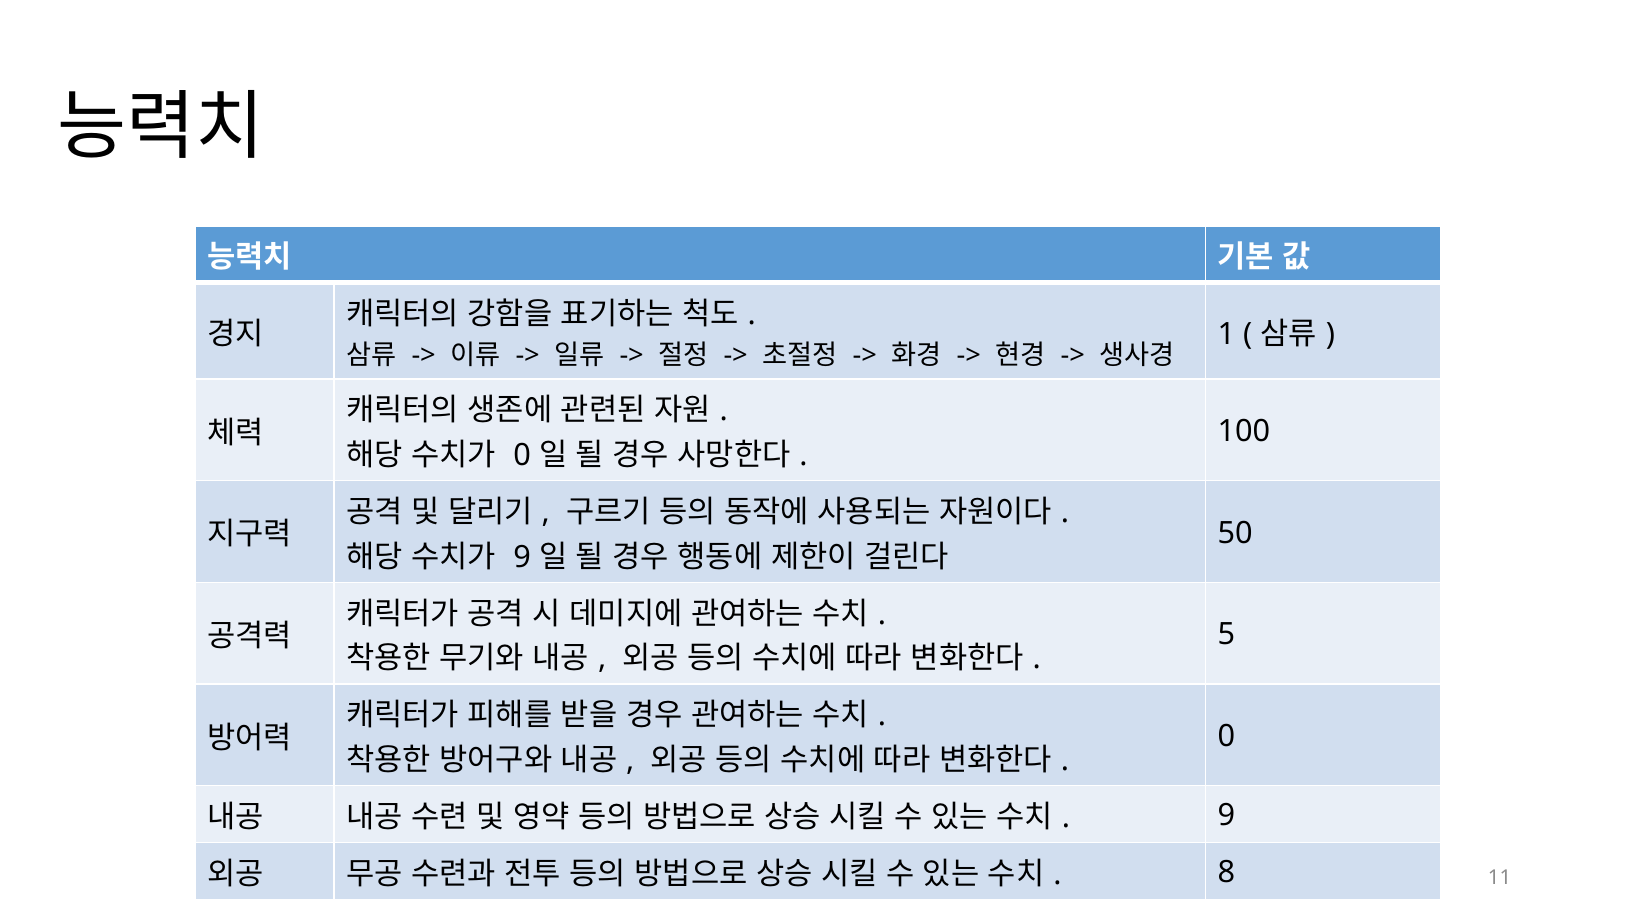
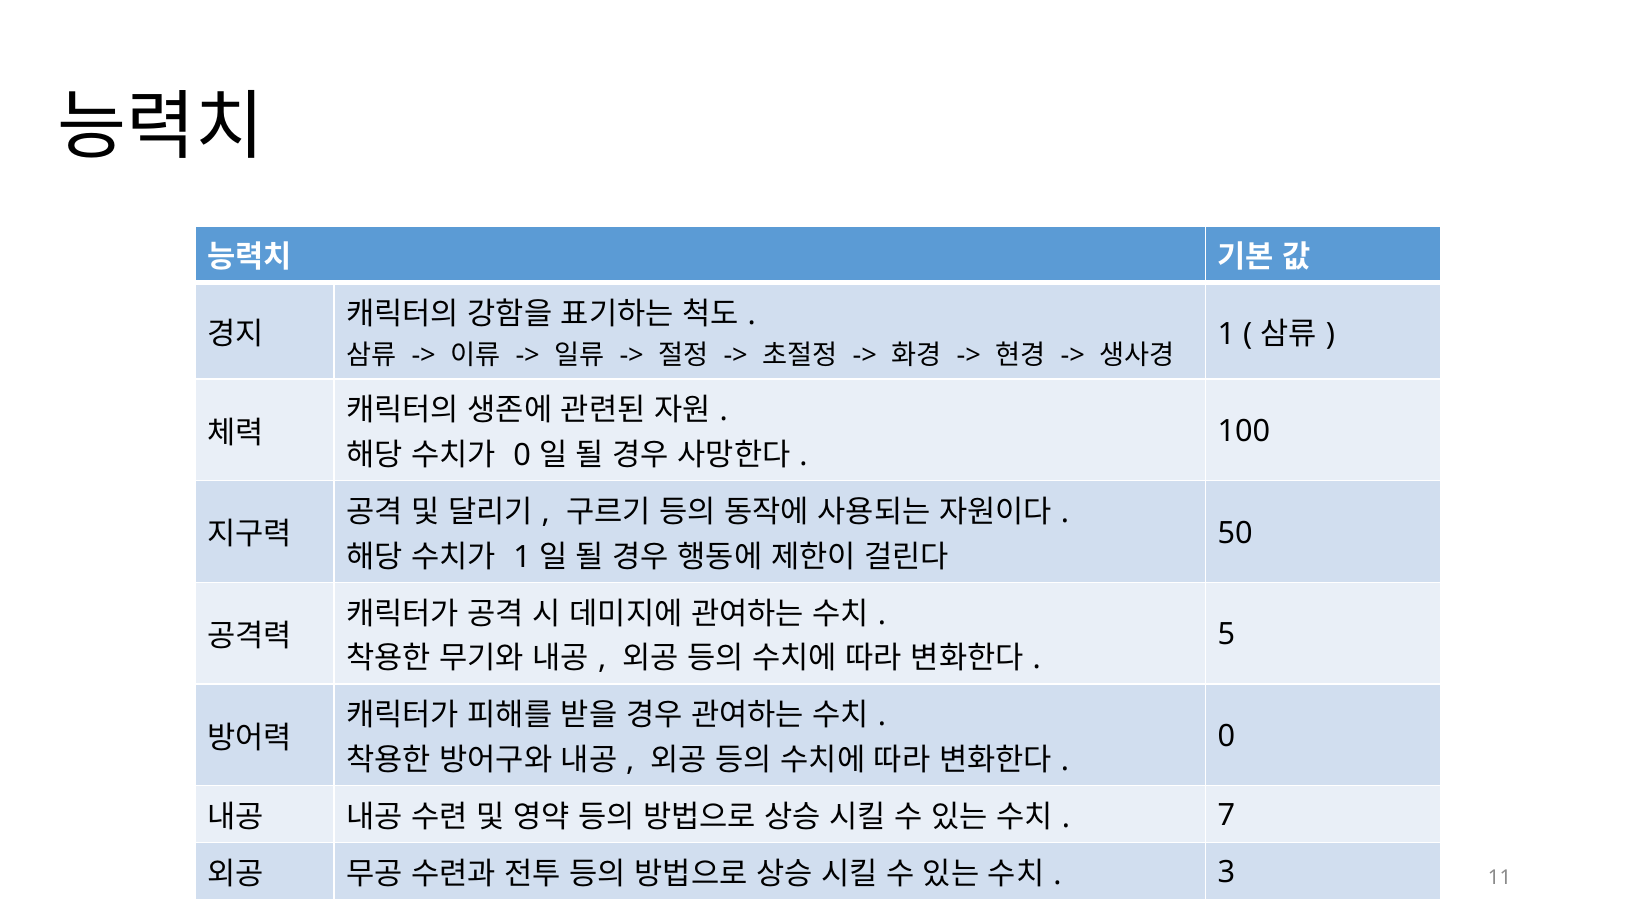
9 at (522, 557): 9 -> 1
9 at (1226, 815): 9 -> 7
8: 8 -> 3
